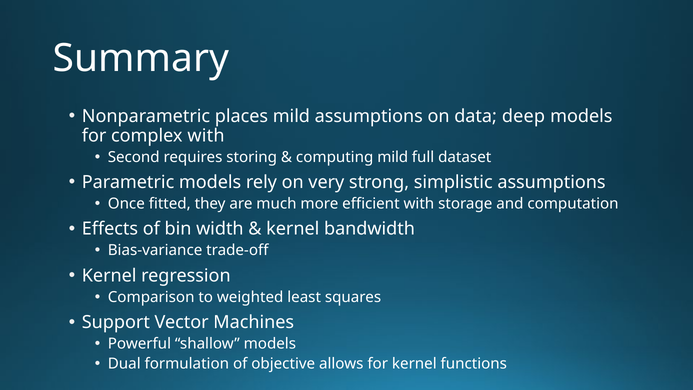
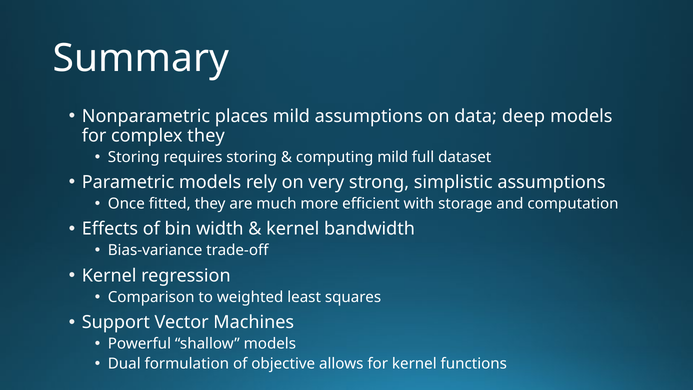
complex with: with -> they
Second at (134, 157): Second -> Storing
